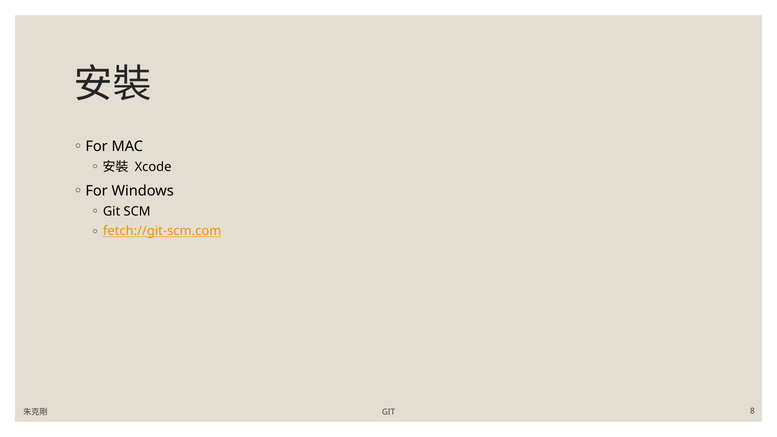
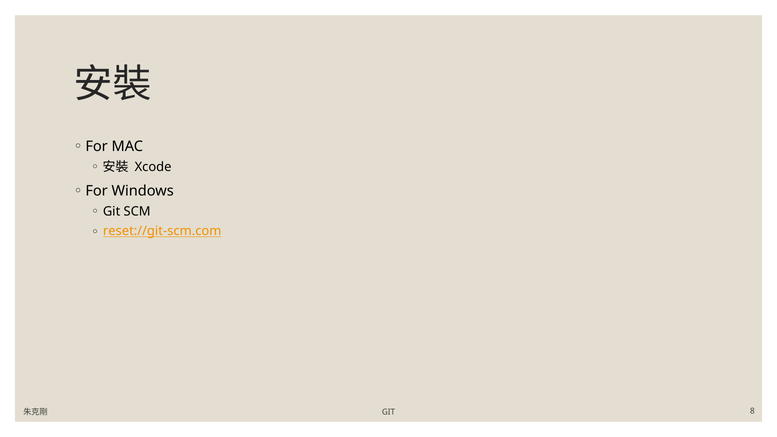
fetch://git-scm.com: fetch://git-scm.com -> reset://git-scm.com
